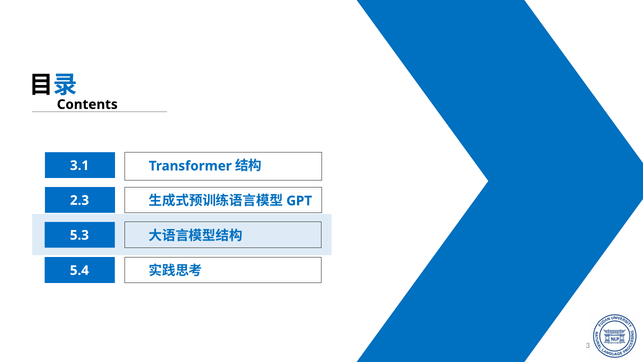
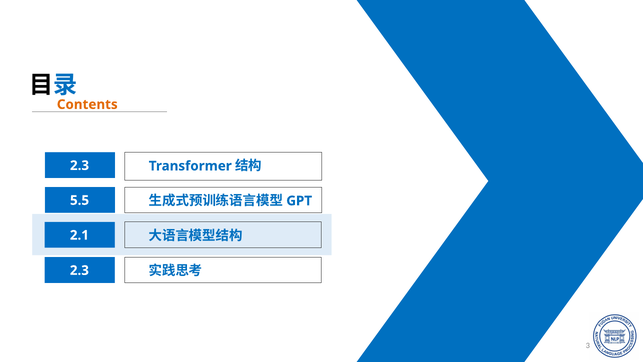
Contents colour: black -> orange
3.1 at (80, 165): 3.1 -> 2.3
2.3: 2.3 -> 5.5
5.3: 5.3 -> 2.1
5.4 at (79, 270): 5.4 -> 2.3
